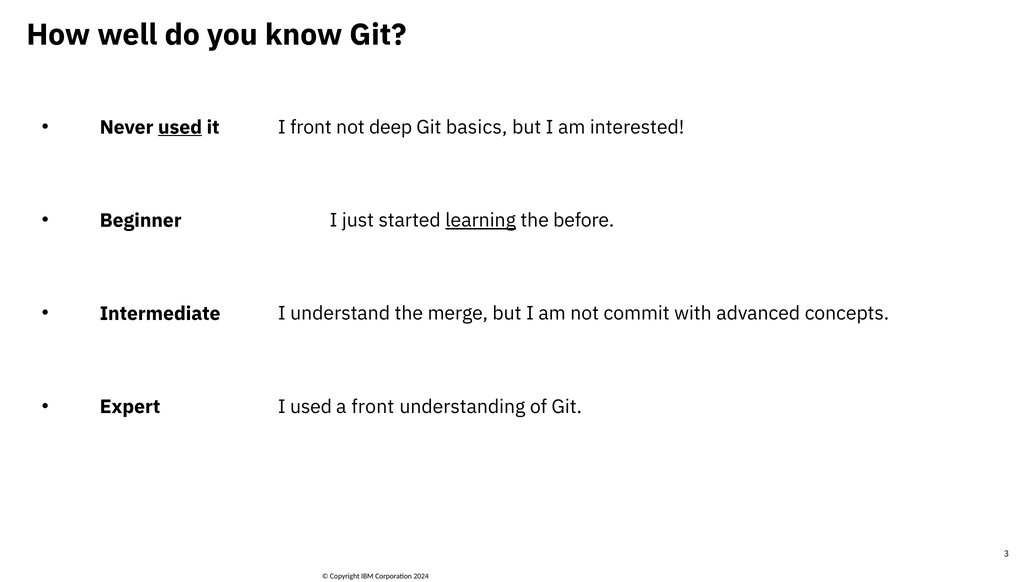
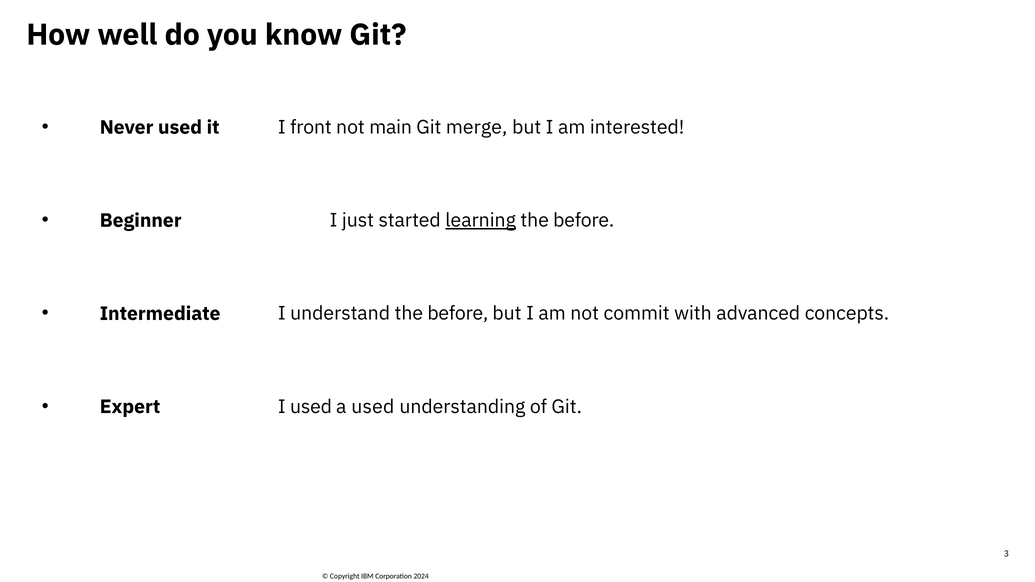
used at (180, 127) underline: present -> none
deep: deep -> main
basics: basics -> merge
understand the merge: merge -> before
a front: front -> used
